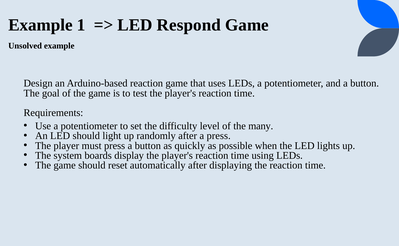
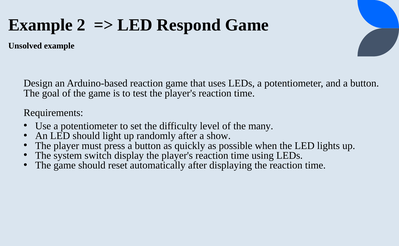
1: 1 -> 2
a press: press -> show
boards: boards -> switch
